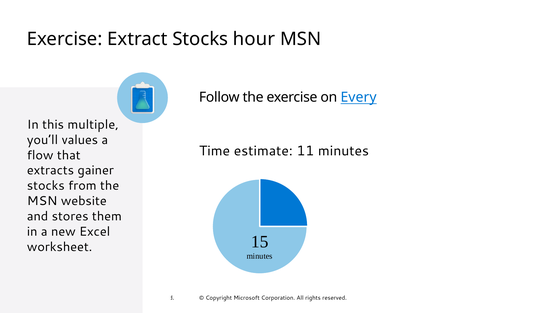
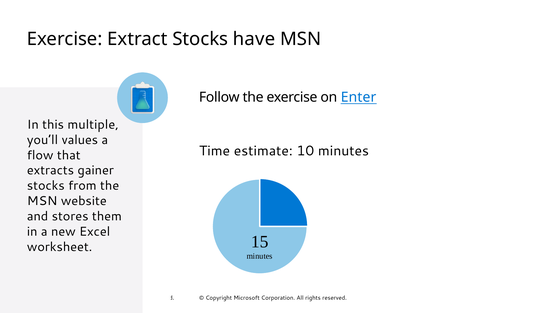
hour: hour -> have
Every: Every -> Enter
11: 11 -> 10
